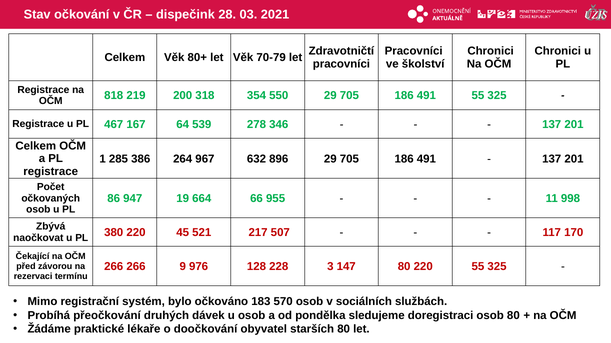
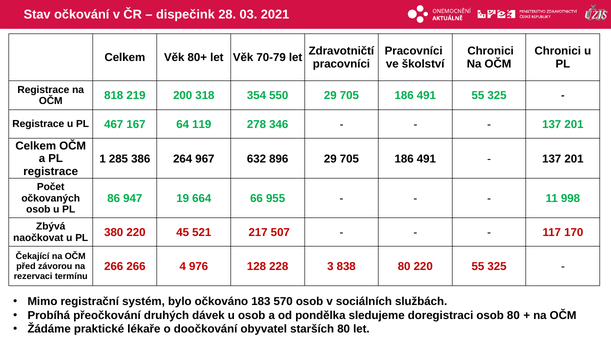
539: 539 -> 119
9: 9 -> 4
147: 147 -> 838
